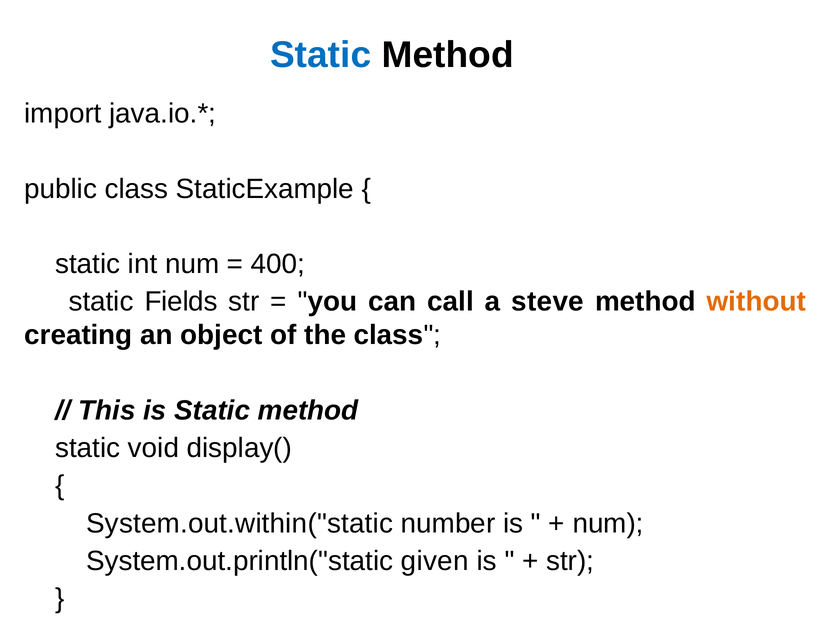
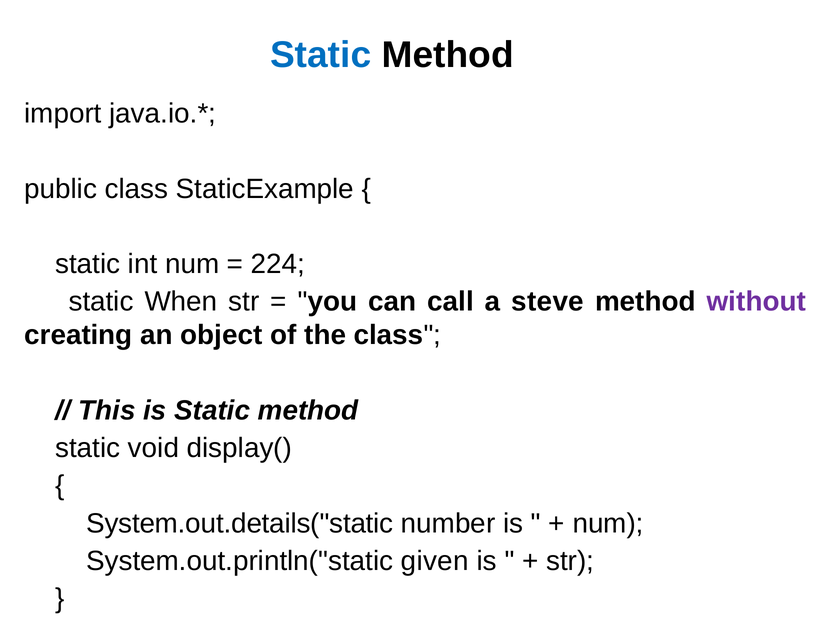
400: 400 -> 224
Fields: Fields -> When
without colour: orange -> purple
System.out.within("static: System.out.within("static -> System.out.details("static
